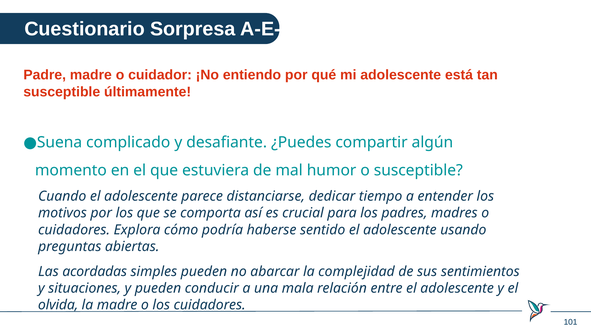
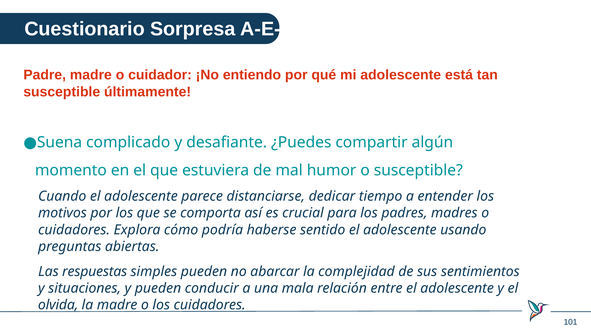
acordadas: acordadas -> respuestas
